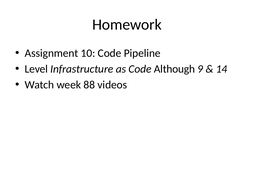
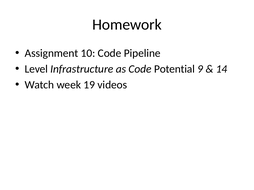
Although: Although -> Potential
88: 88 -> 19
